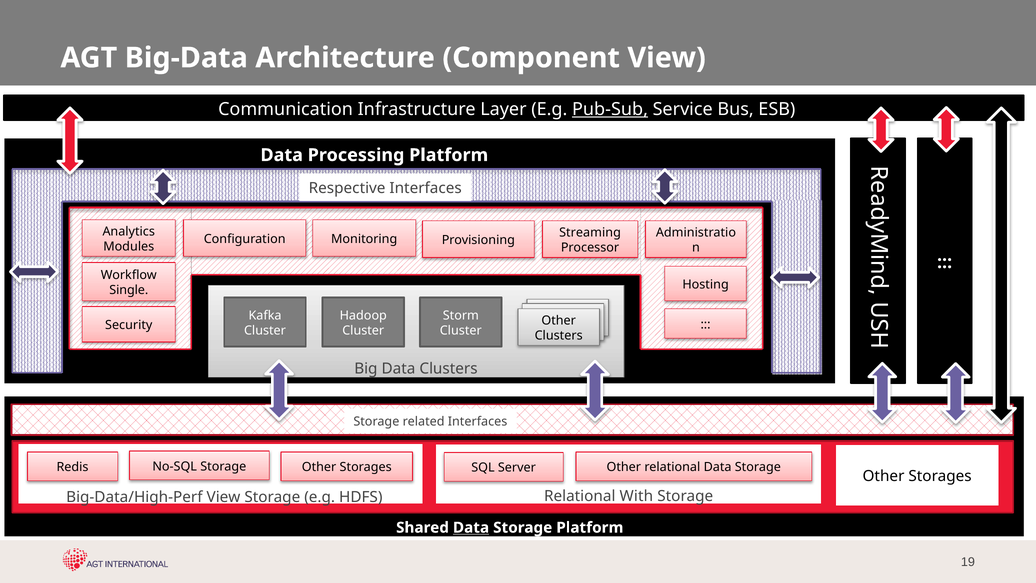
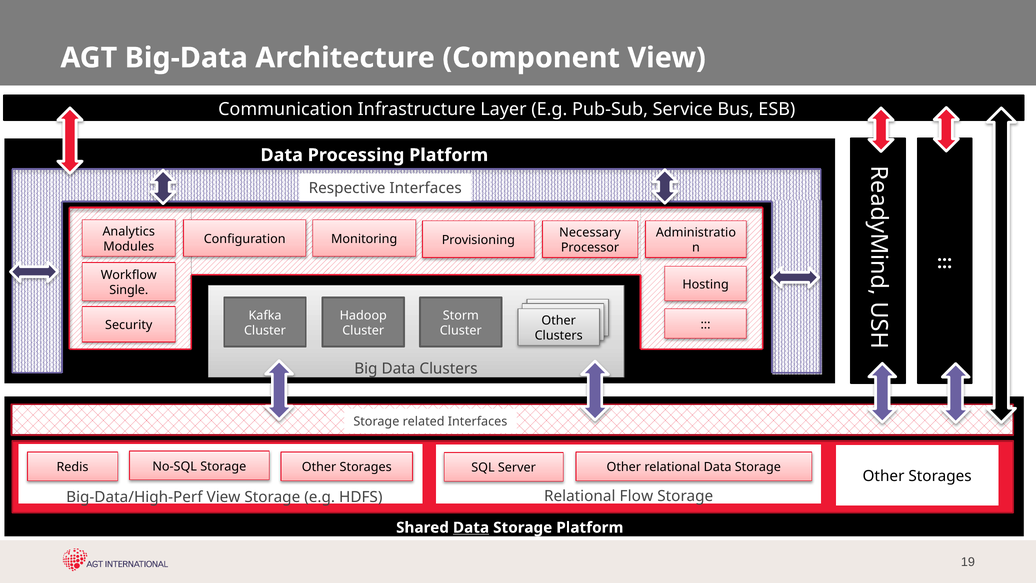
Pub-Sub underline: present -> none
Streaming: Streaming -> Necessary
With: With -> Flow
